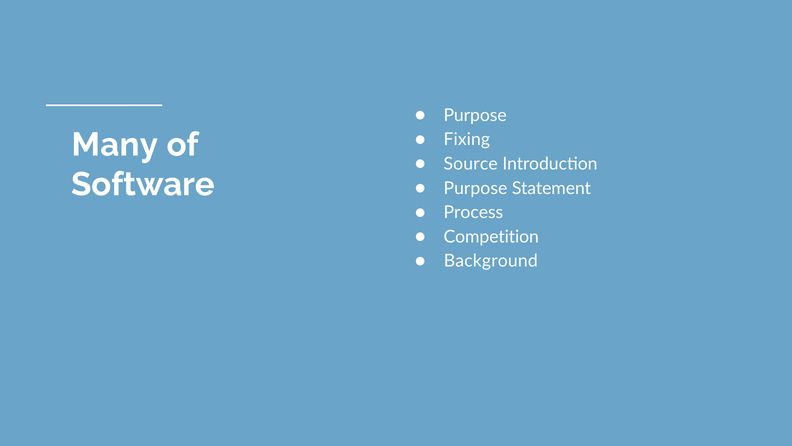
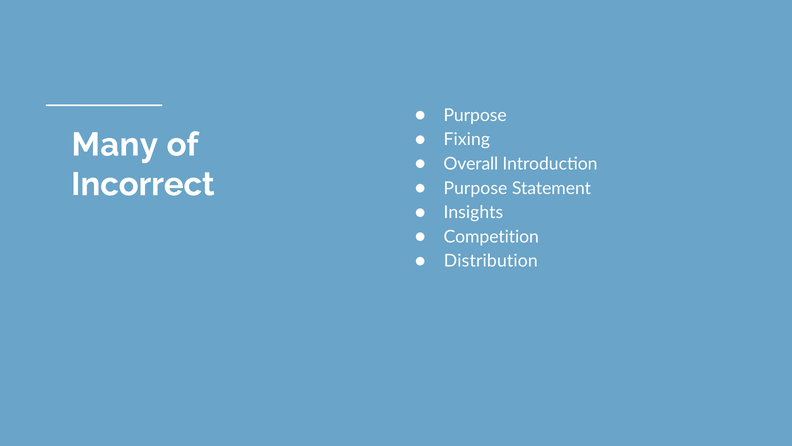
Source: Source -> Overall
Software: Software -> Incorrect
Process: Process -> Insights
Background: Background -> Distribution
